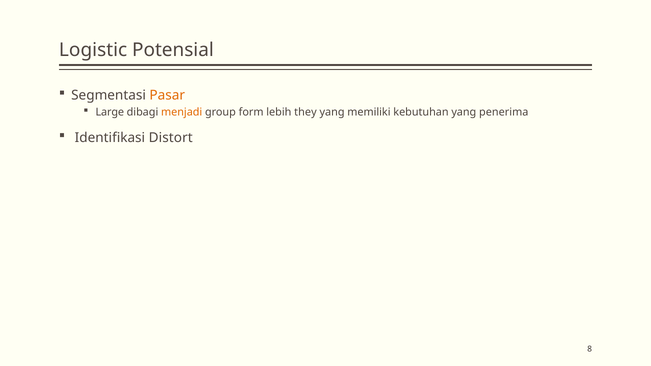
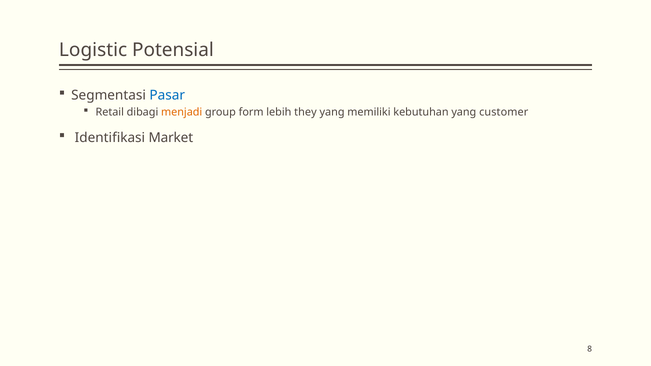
Pasar colour: orange -> blue
Large: Large -> Retail
penerima: penerima -> customer
Distort: Distort -> Market
